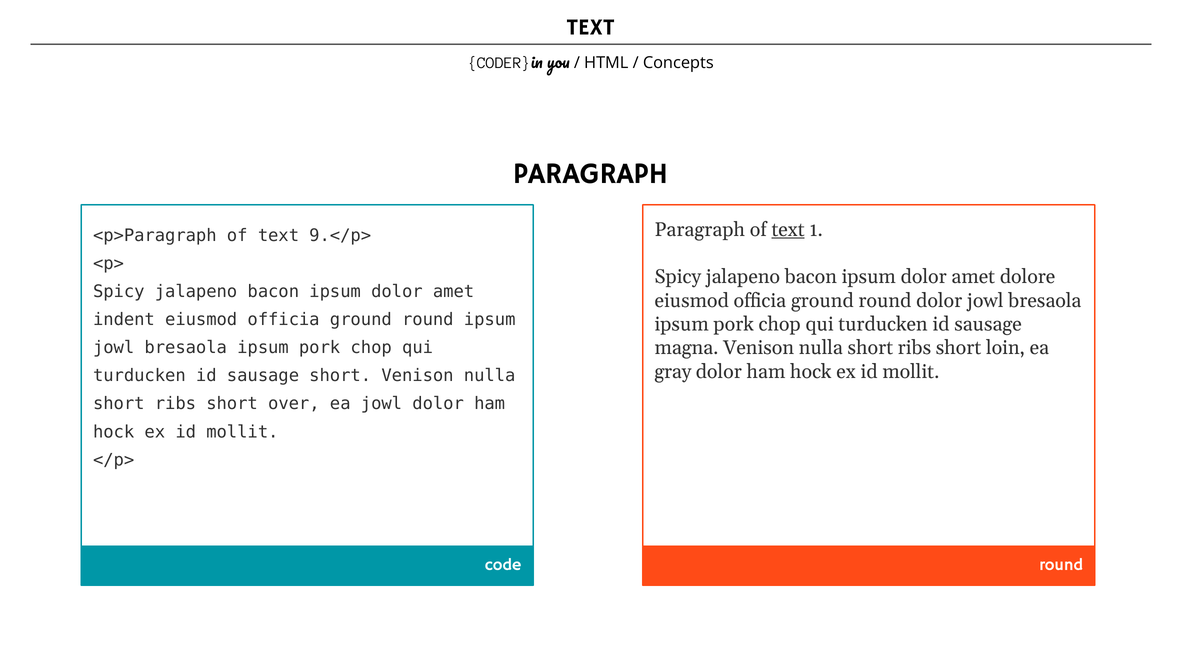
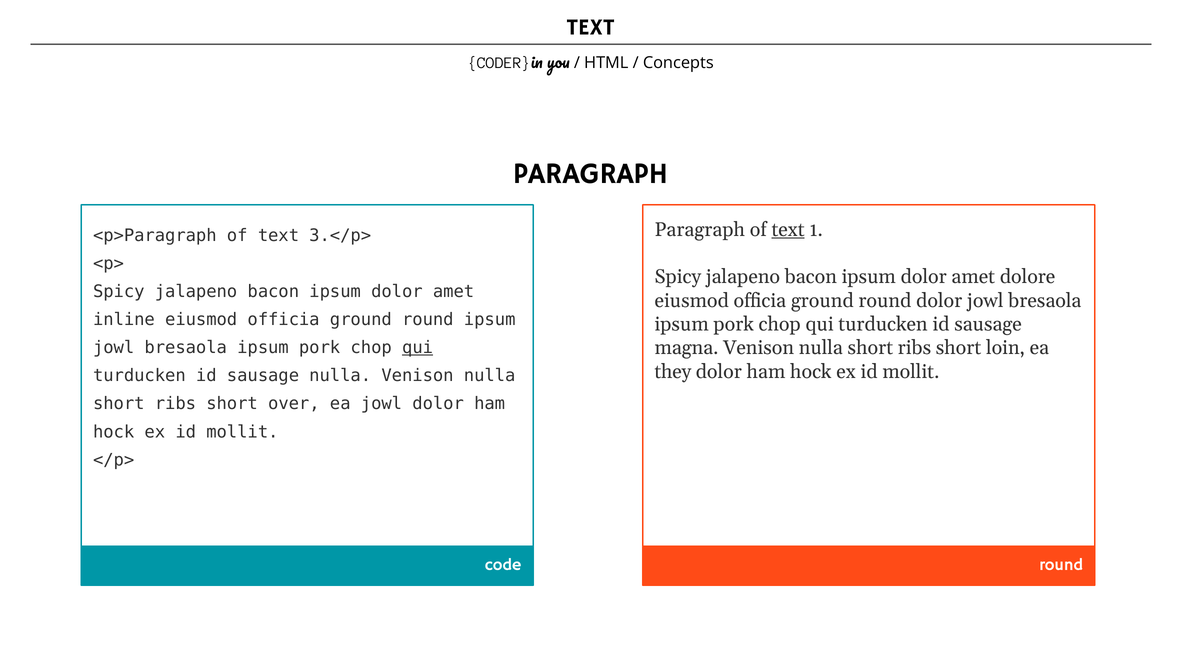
9.</p>: 9.</p> -> 3.</p>
indent: indent -> inline
qui at (418, 348) underline: none -> present
gray: gray -> they
sausage short: short -> nulla
